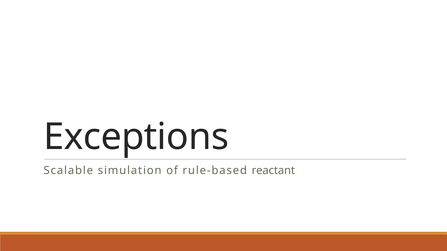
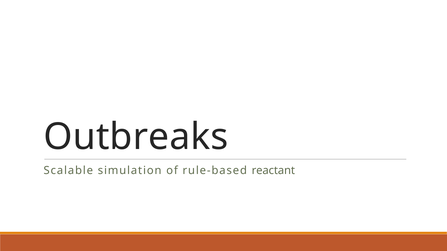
Exceptions: Exceptions -> Outbreaks
